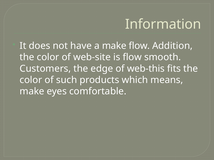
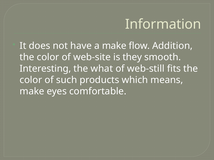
is flow: flow -> they
Customers: Customers -> Interesting
edge: edge -> what
web-this: web-this -> web-still
